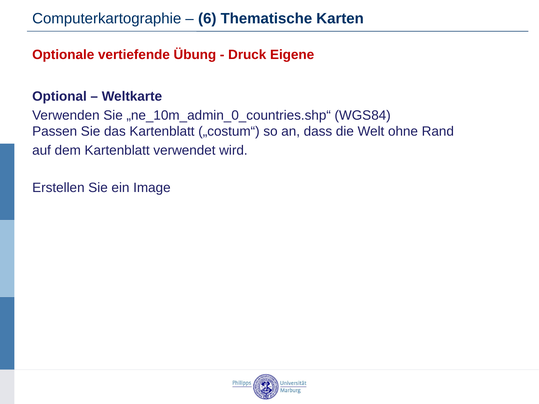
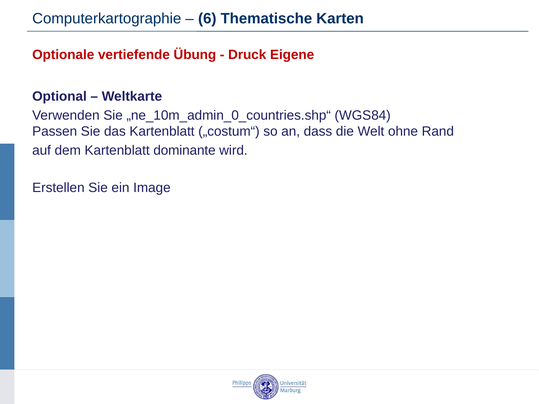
verwendet: verwendet -> dominante
